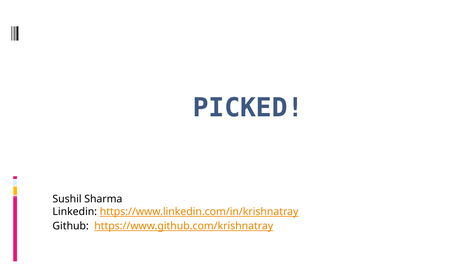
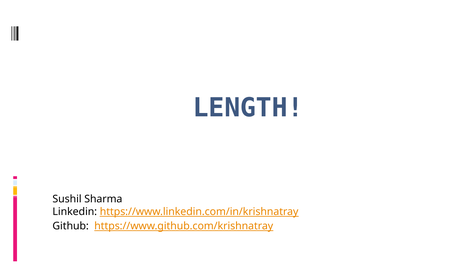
PICKED: PICKED -> LENGTH
